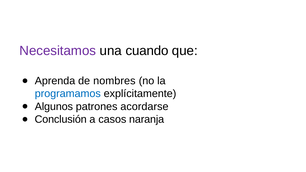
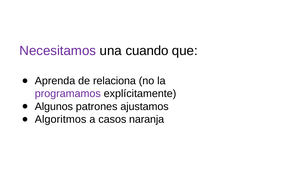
nombres: nombres -> relaciona
programamos colour: blue -> purple
acordarse: acordarse -> ajustamos
Conclusión: Conclusión -> Algoritmos
